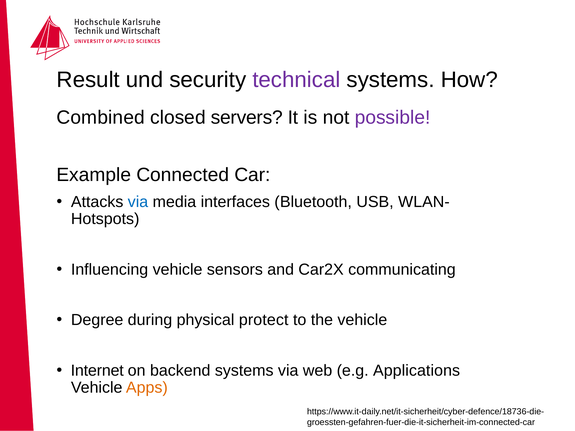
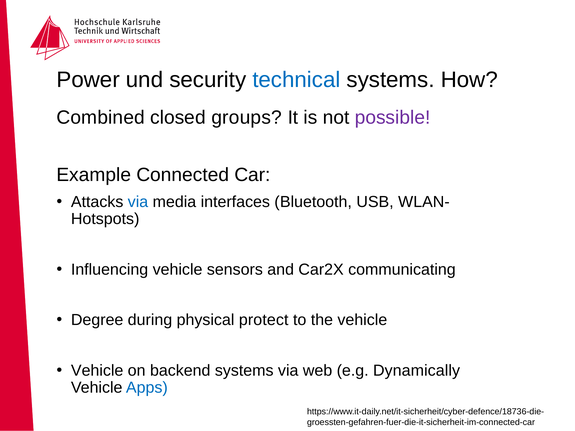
Result: Result -> Power
technical colour: purple -> blue
servers: servers -> groups
Internet at (97, 371): Internet -> Vehicle
Applications: Applications -> Dynamically
Apps colour: orange -> blue
